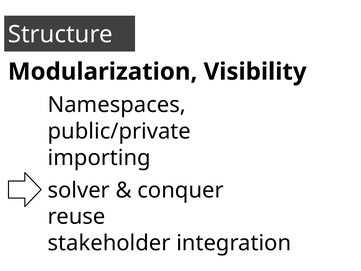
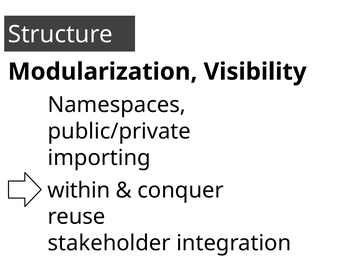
solver: solver -> within
